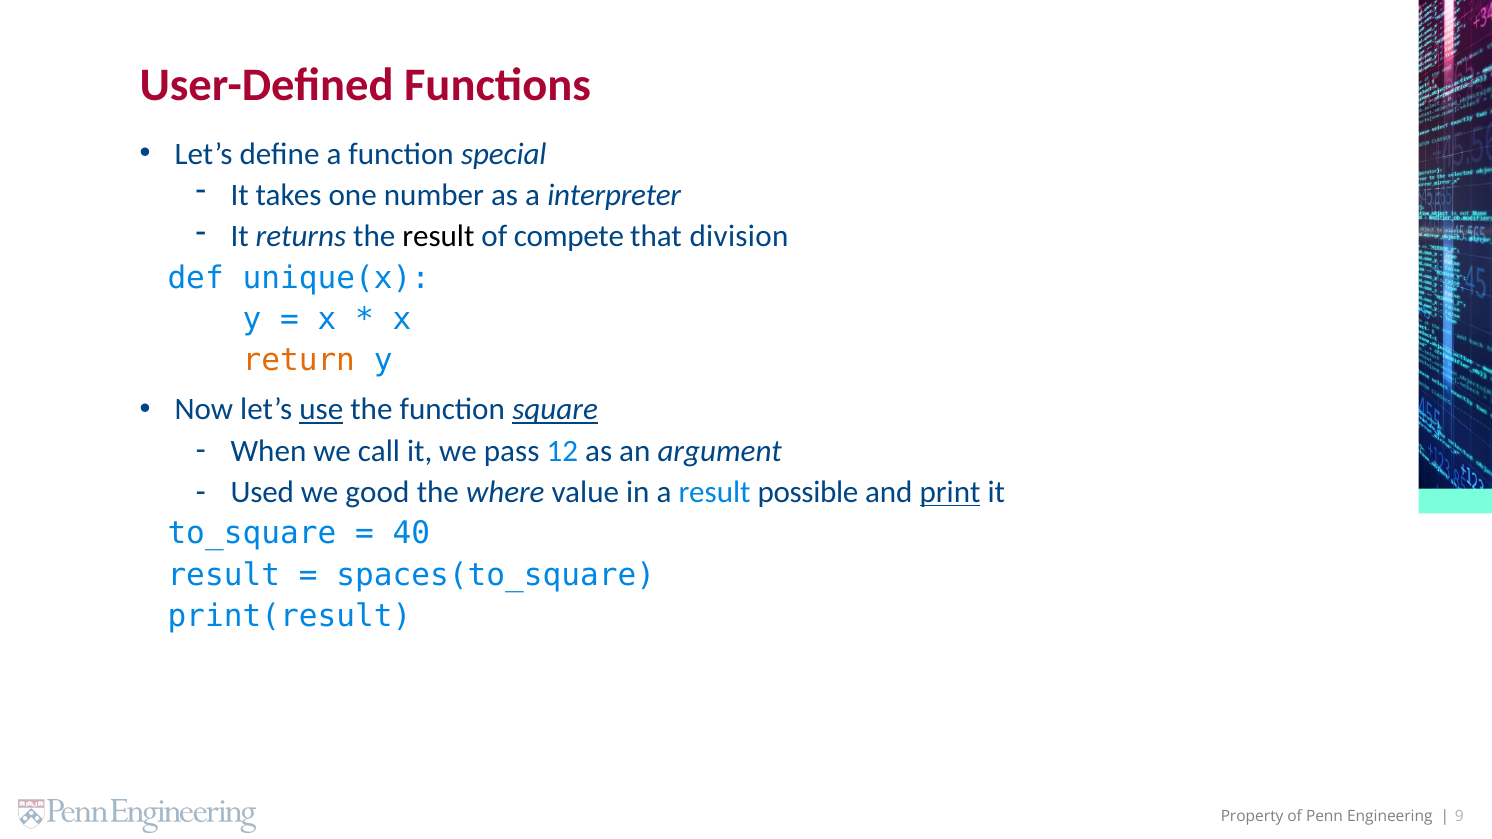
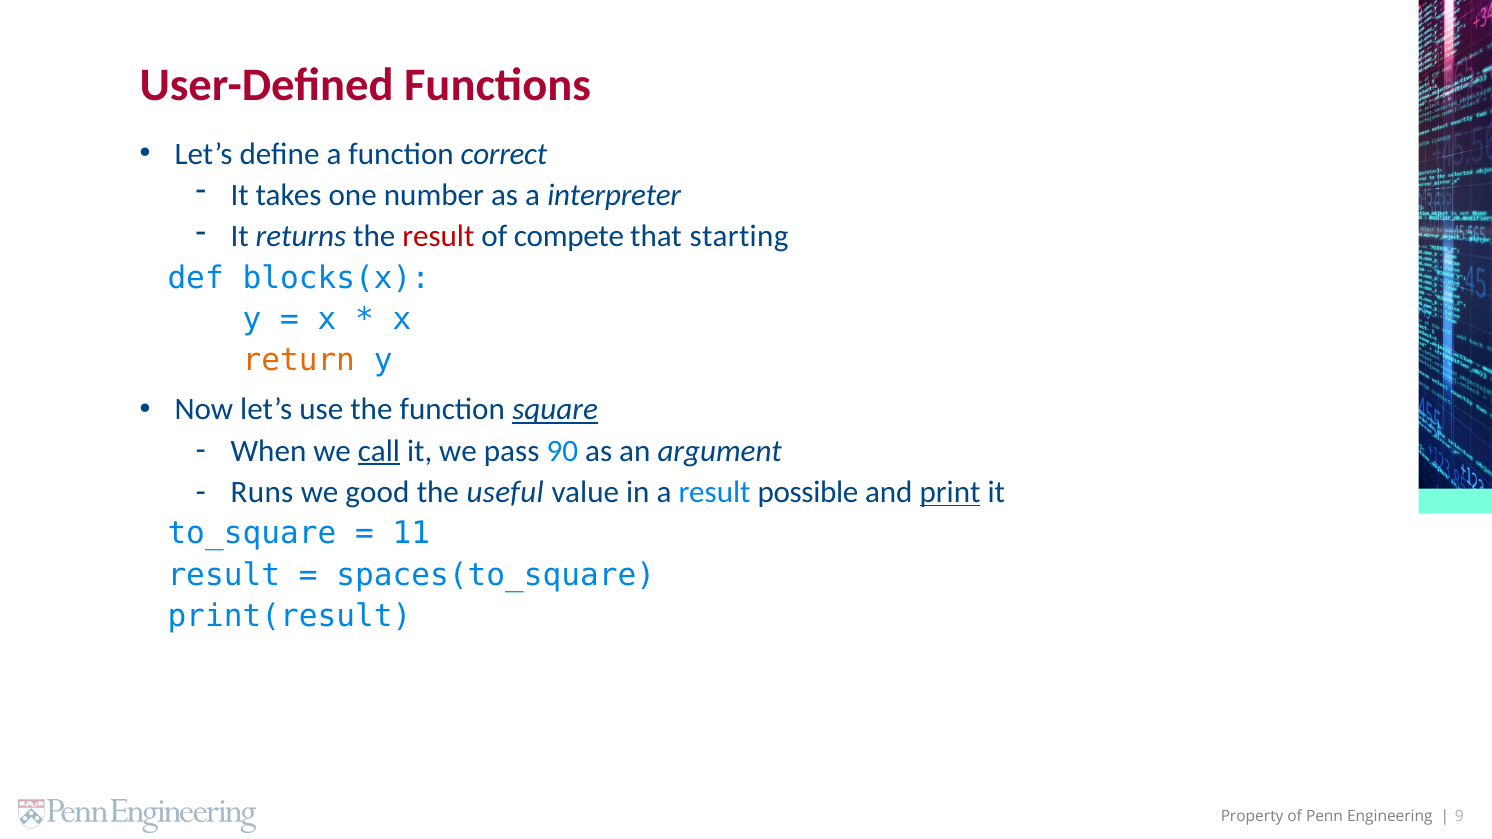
special: special -> correct
result at (438, 237) colour: black -> red
division: division -> starting
unique(x: unique(x -> blocks(x
use underline: present -> none
call underline: none -> present
12: 12 -> 90
Used: Used -> Runs
where: where -> useful
40: 40 -> 11
